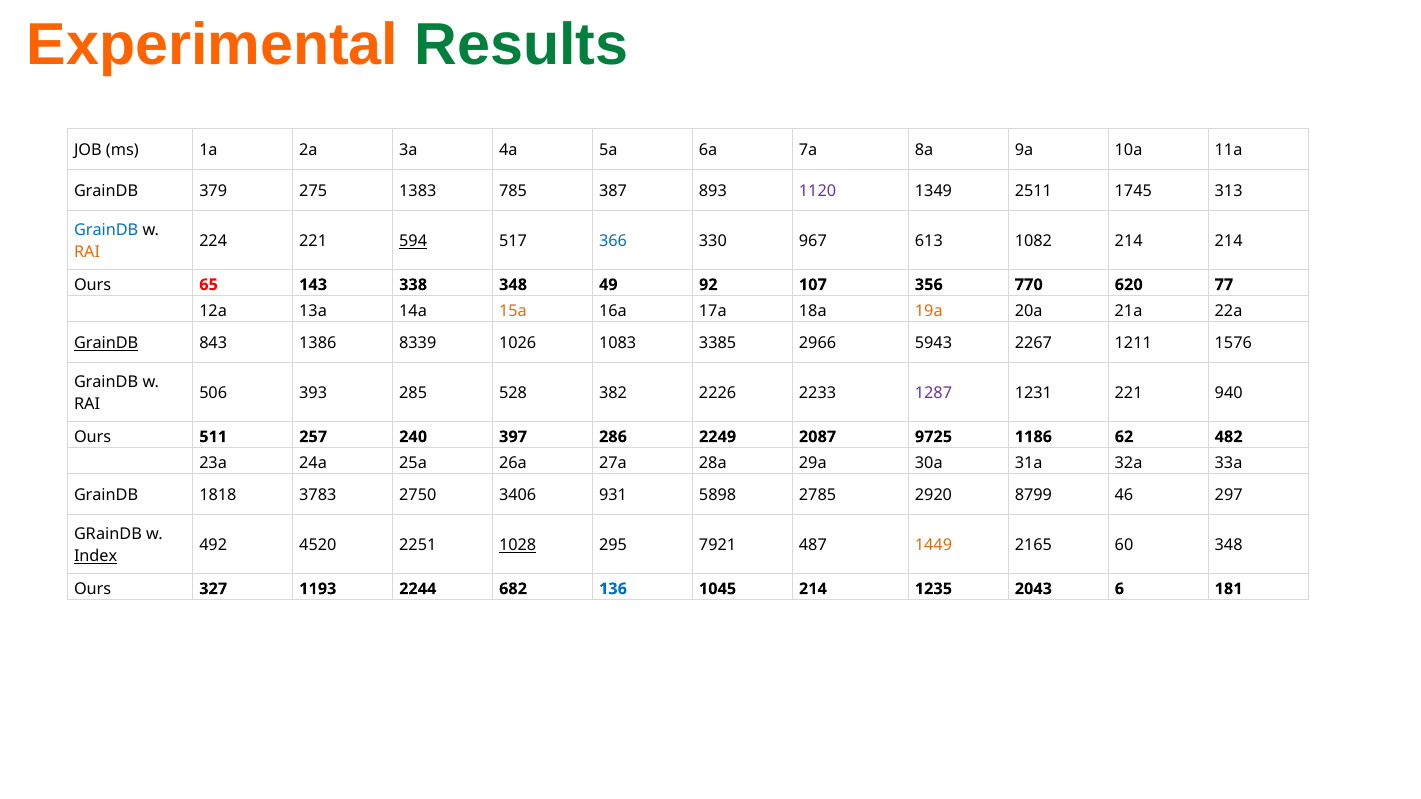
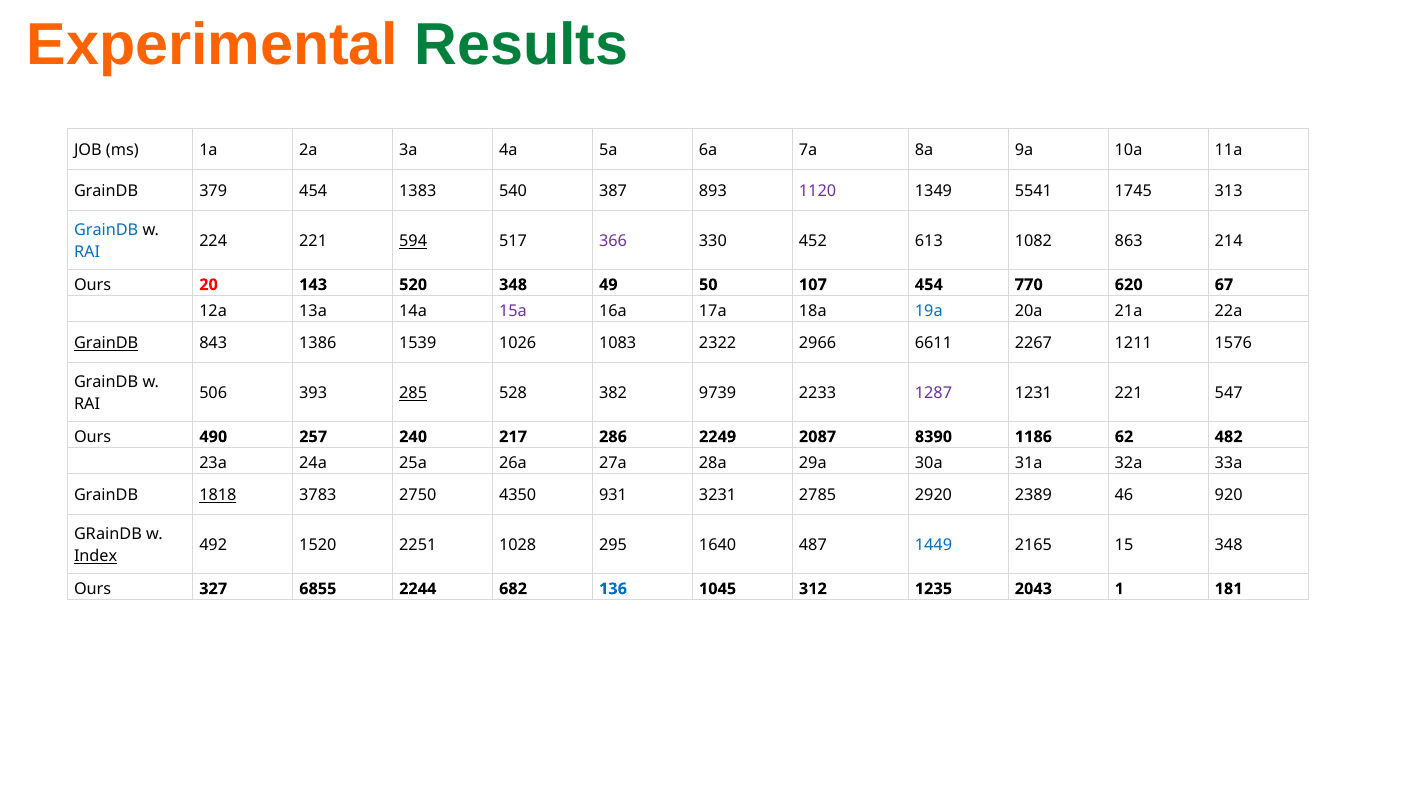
379 275: 275 -> 454
785: 785 -> 540
2511: 2511 -> 5541
366 colour: blue -> purple
967: 967 -> 452
1082 214: 214 -> 863
RAI at (87, 252) colour: orange -> blue
65: 65 -> 20
338: 338 -> 520
92: 92 -> 50
107 356: 356 -> 454
77: 77 -> 67
15a colour: orange -> purple
19a colour: orange -> blue
8339: 8339 -> 1539
3385: 3385 -> 2322
5943: 5943 -> 6611
285 underline: none -> present
2226: 2226 -> 9739
940: 940 -> 547
511: 511 -> 490
397: 397 -> 217
9725: 9725 -> 8390
1818 underline: none -> present
3406: 3406 -> 4350
5898: 5898 -> 3231
8799: 8799 -> 2389
297: 297 -> 920
4520: 4520 -> 1520
1028 underline: present -> none
7921: 7921 -> 1640
1449 colour: orange -> blue
60: 60 -> 15
1193: 1193 -> 6855
1045 214: 214 -> 312
6: 6 -> 1
